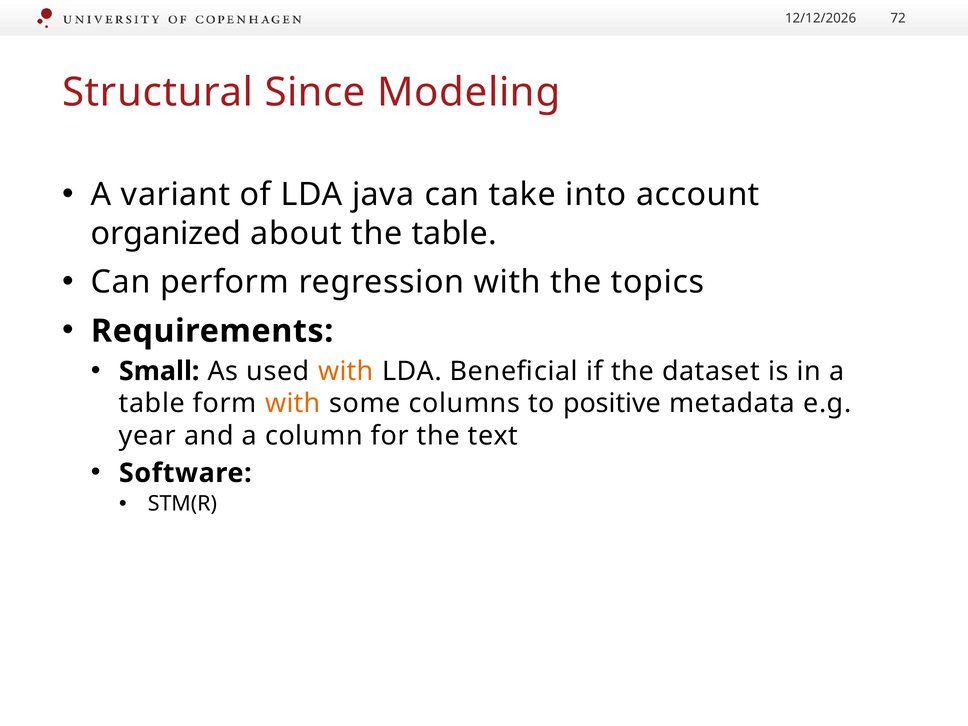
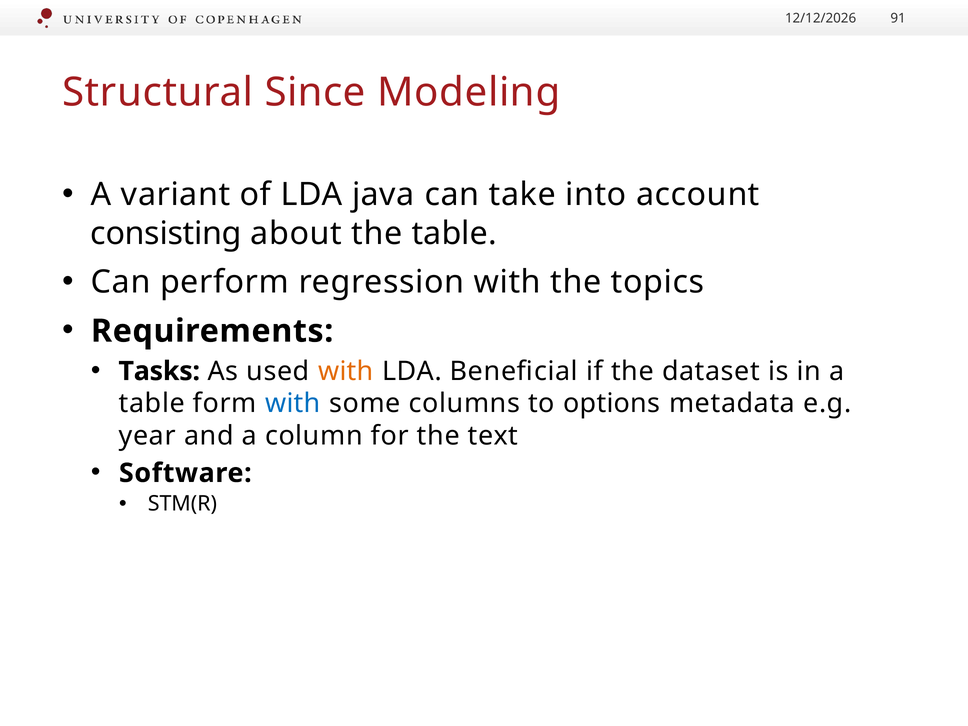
72: 72 -> 91
organized: organized -> consisting
Small: Small -> Tasks
with at (293, 404) colour: orange -> blue
positive: positive -> options
